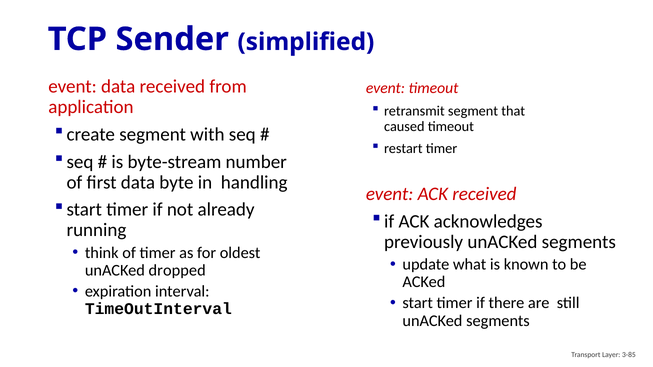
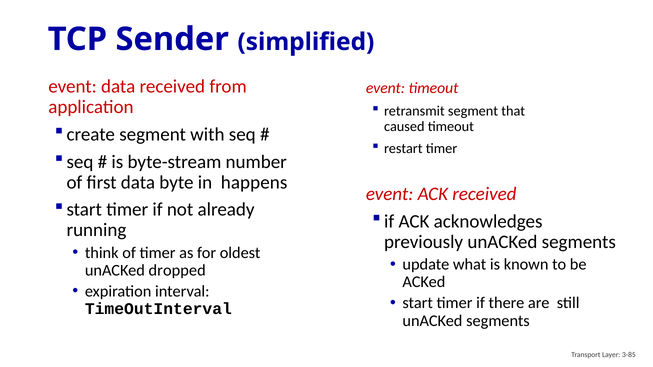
handling: handling -> happens
